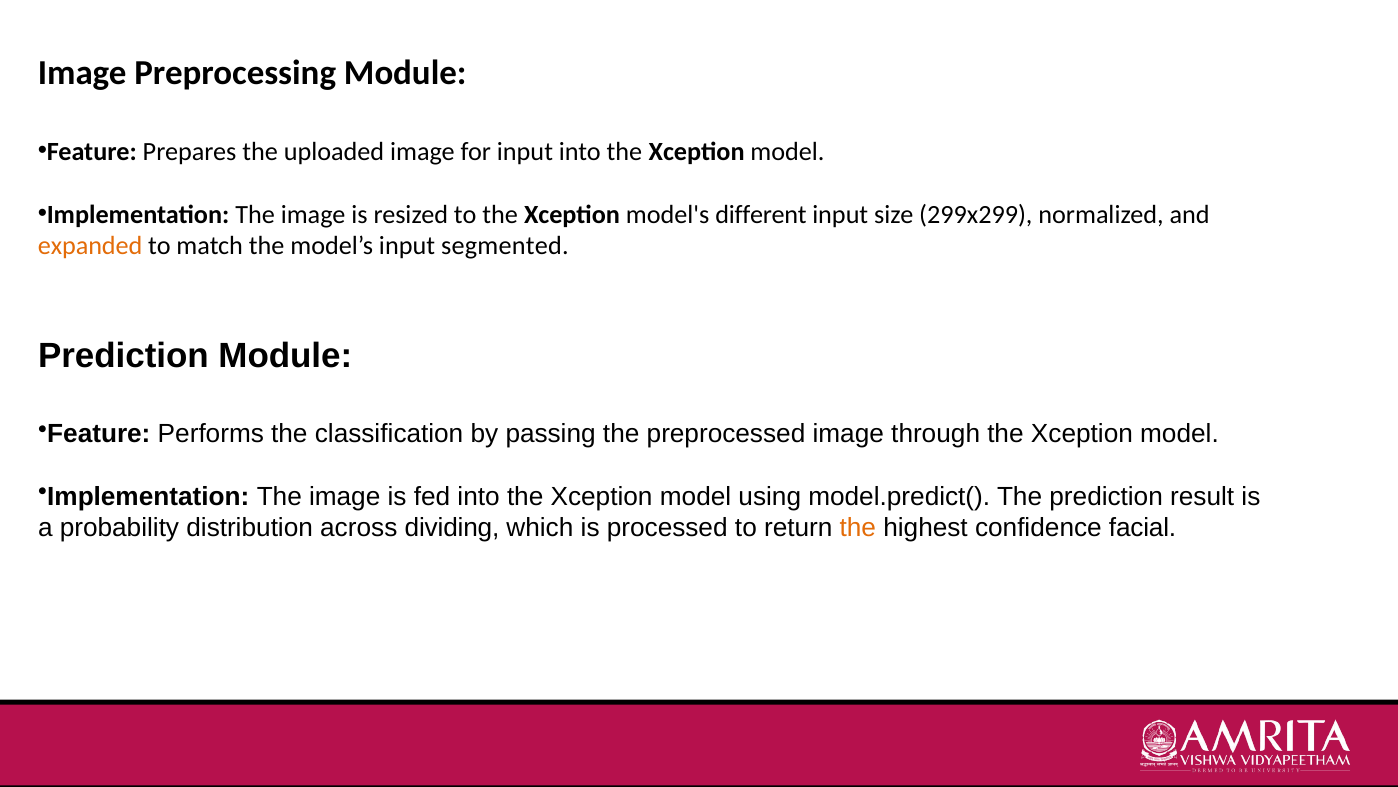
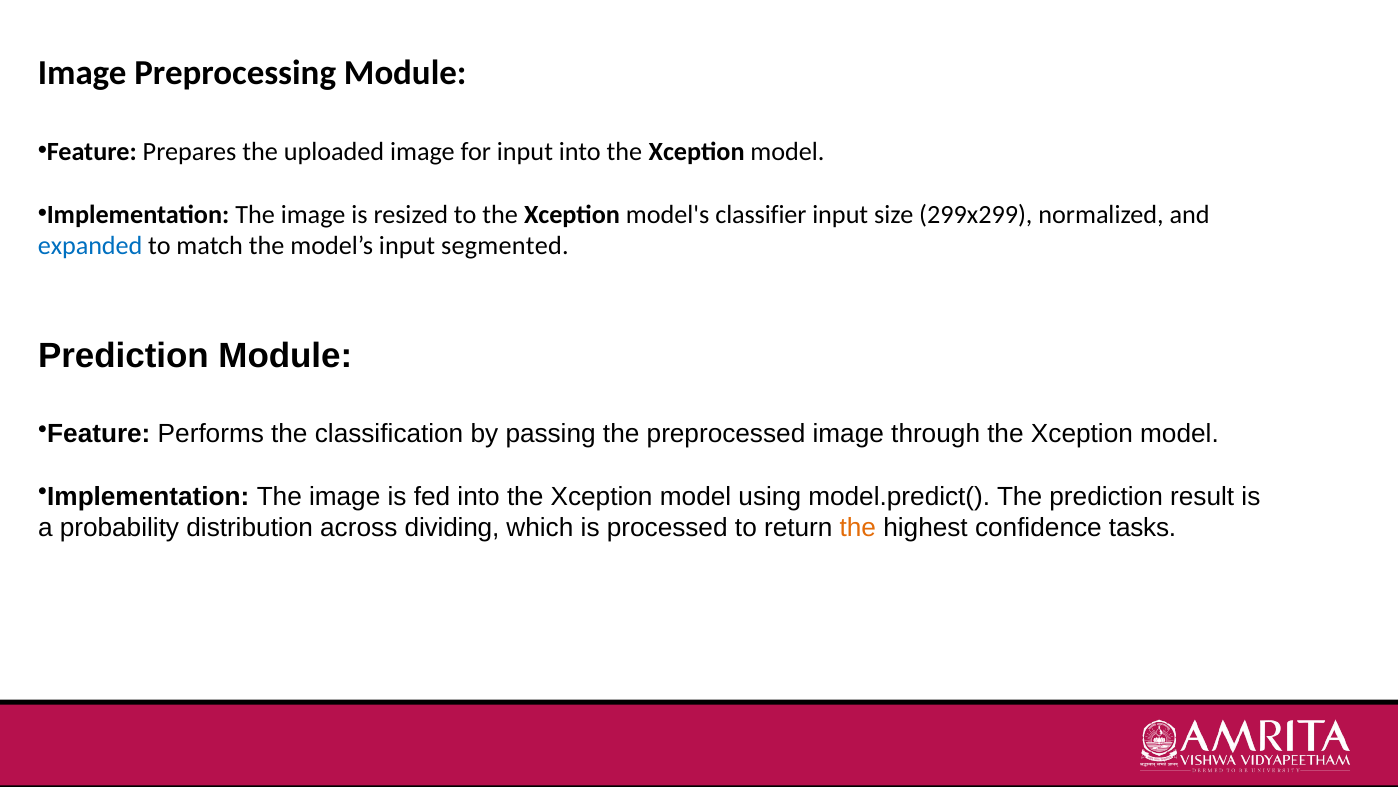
different: different -> classifier
expanded colour: orange -> blue
facial: facial -> tasks
